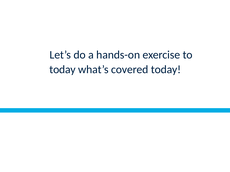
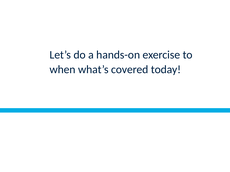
today at (63, 70): today -> when
